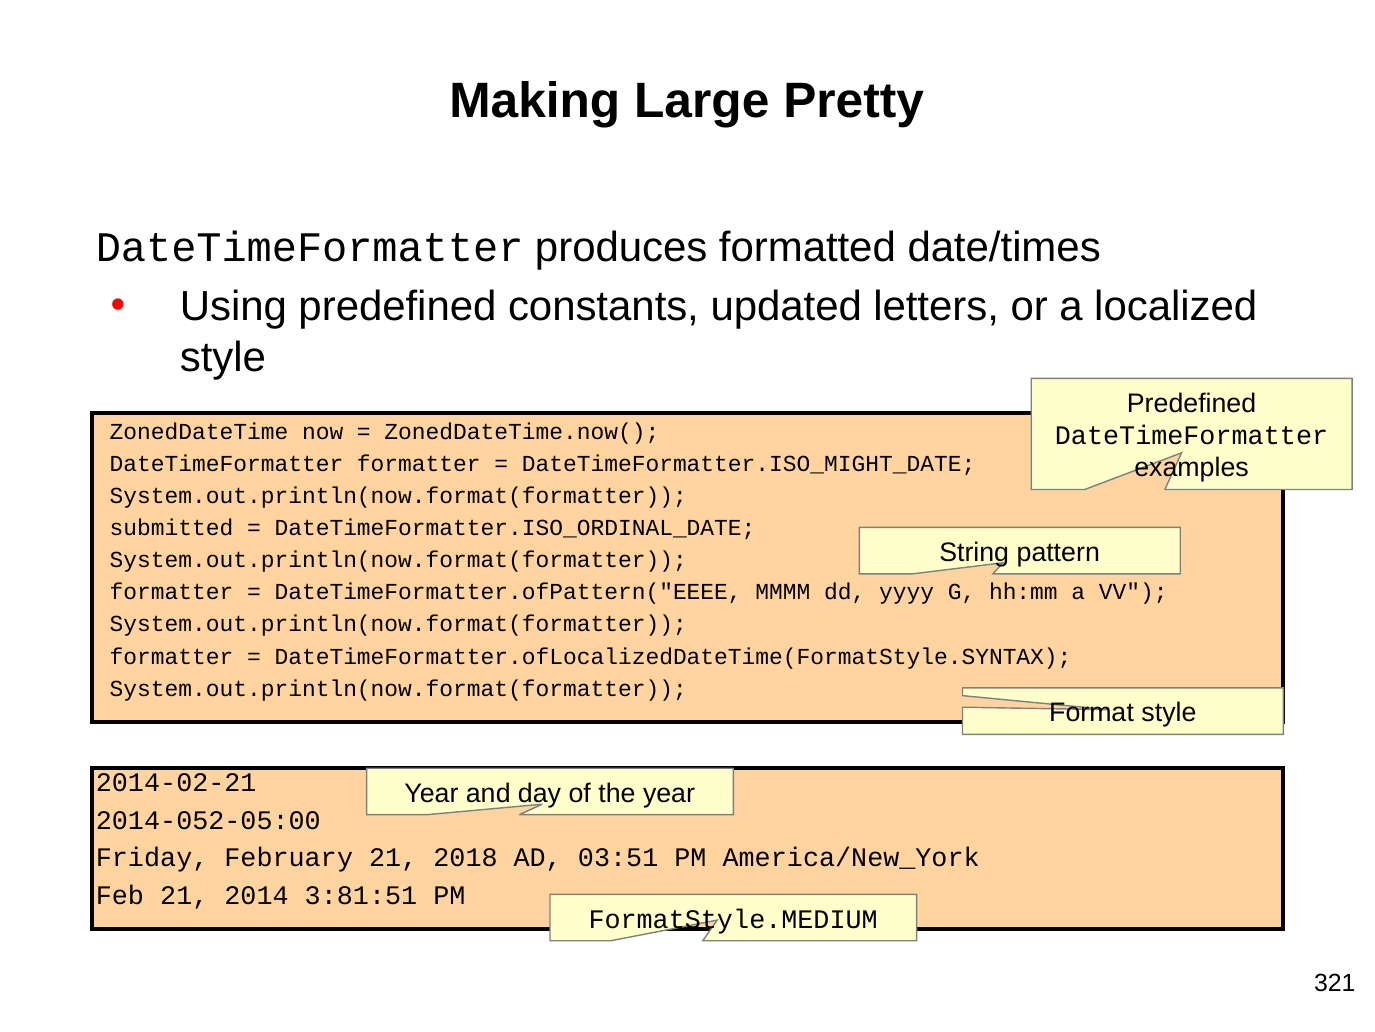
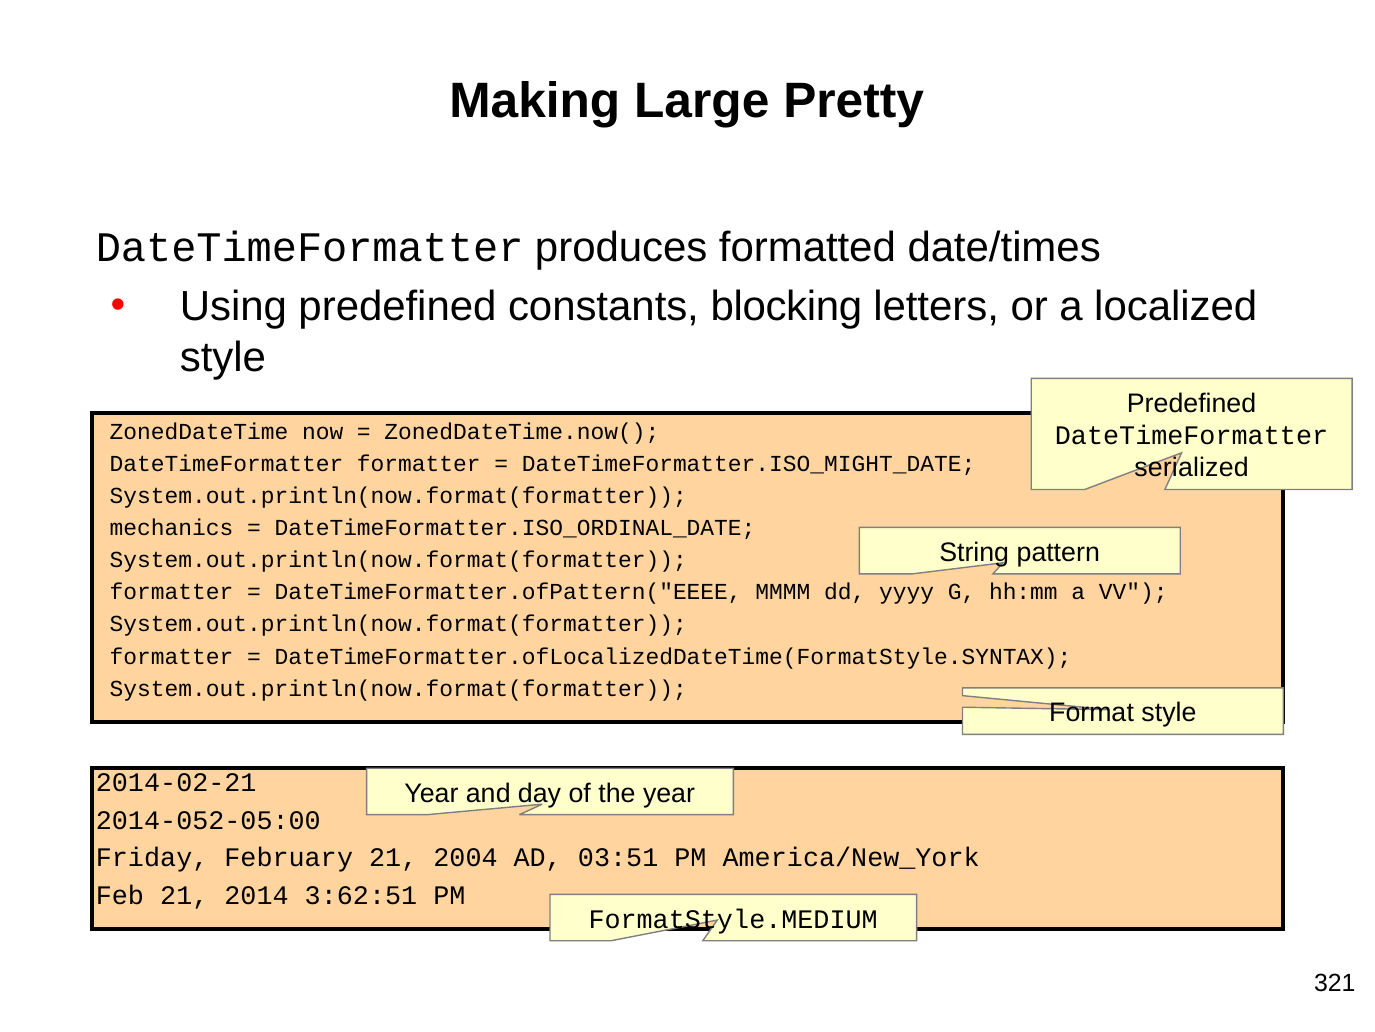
updated: updated -> blocking
examples: examples -> serialized
submitted: submitted -> mechanics
2018: 2018 -> 2004
3:81:51: 3:81:51 -> 3:62:51
